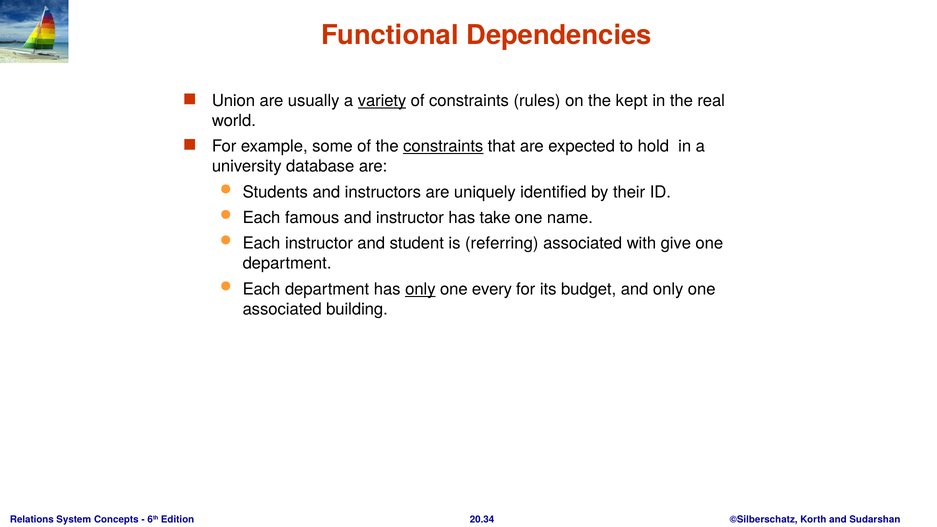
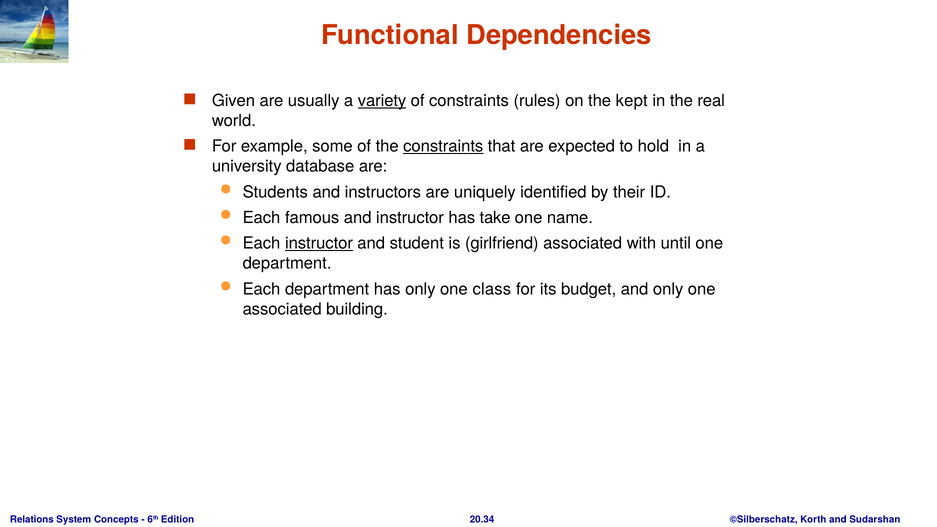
Union: Union -> Given
instructor at (319, 244) underline: none -> present
referring: referring -> girlfriend
give: give -> until
only at (420, 289) underline: present -> none
every: every -> class
